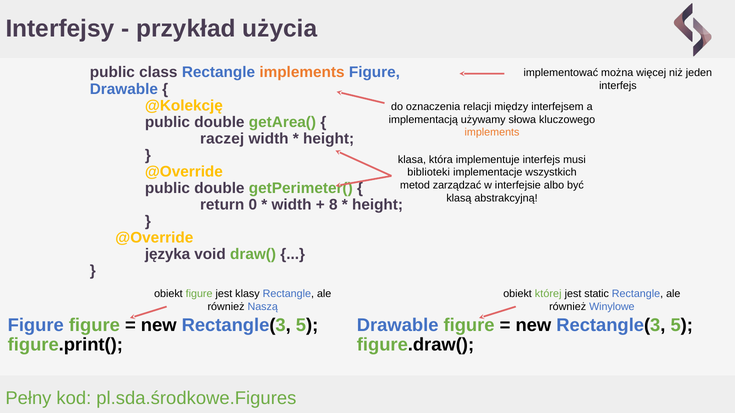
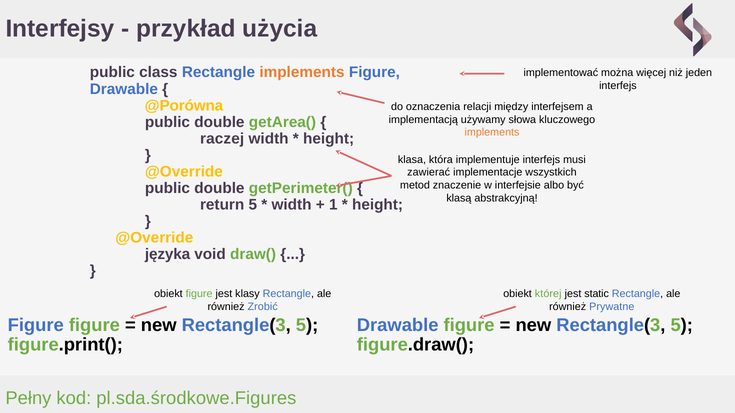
@Kolekcję: @Kolekcję -> @Porówna
biblioteki: biblioteki -> zawierać
zarządzać: zarządzać -> znaczenie
return 0: 0 -> 5
8: 8 -> 1
Naszą: Naszą -> Zrobić
Winylowe: Winylowe -> Prywatne
